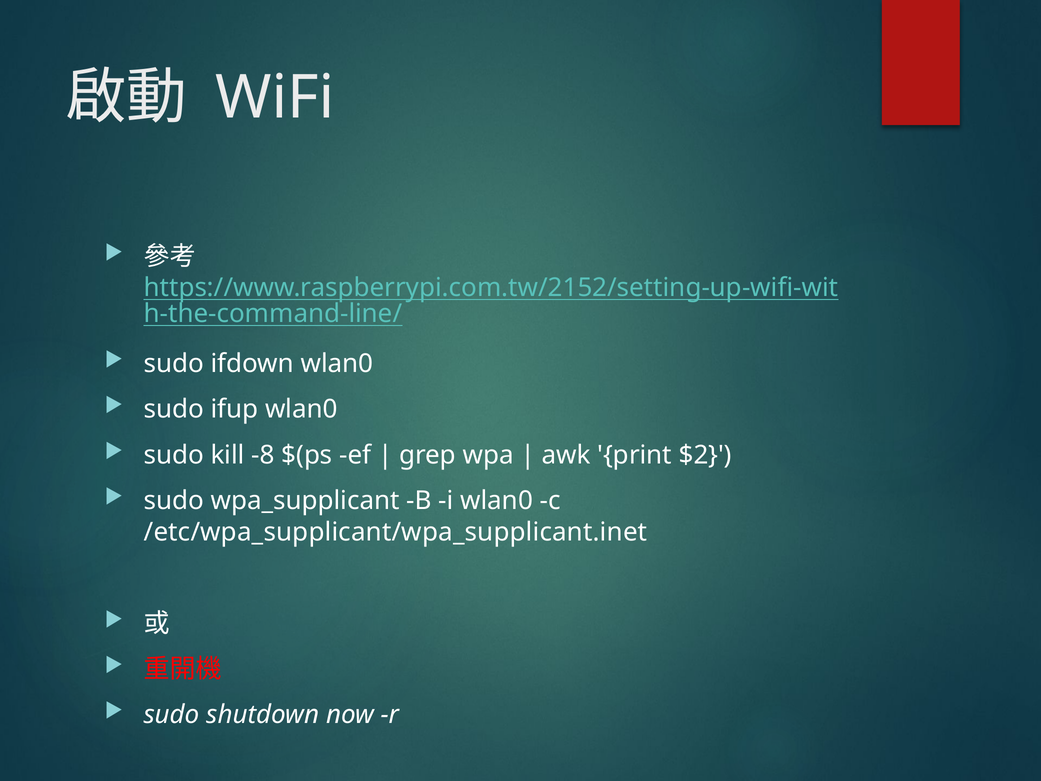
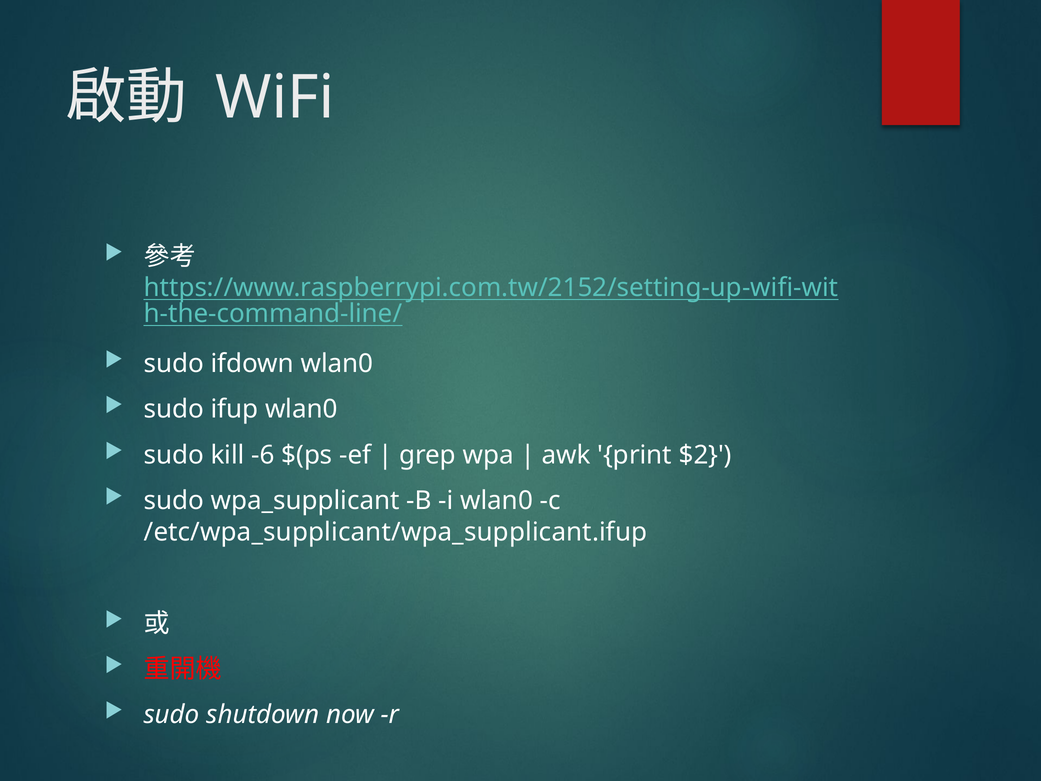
-8: -8 -> -6
/etc/wpa_supplicant/wpa_supplicant.inet: /etc/wpa_supplicant/wpa_supplicant.inet -> /etc/wpa_supplicant/wpa_supplicant.ifup
